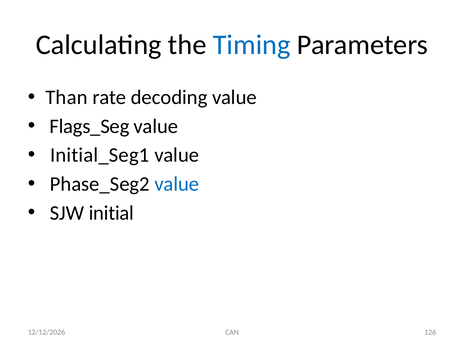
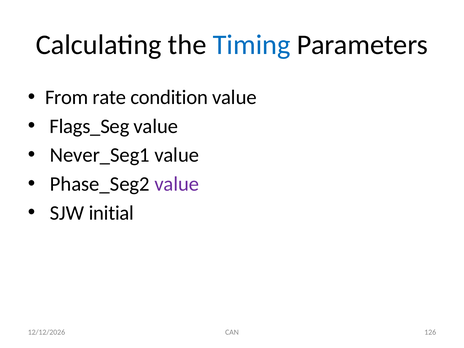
Than: Than -> From
decoding: decoding -> condition
Initial_Seg1: Initial_Seg1 -> Never_Seg1
value at (177, 184) colour: blue -> purple
